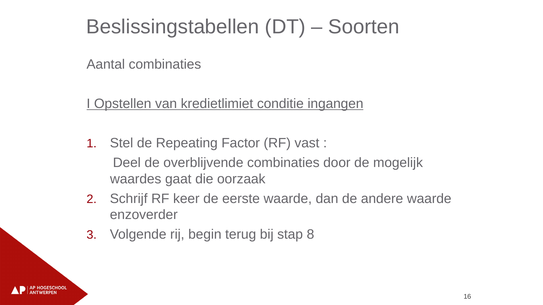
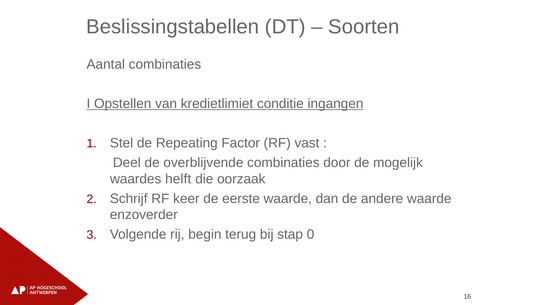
gaat: gaat -> helft
8: 8 -> 0
